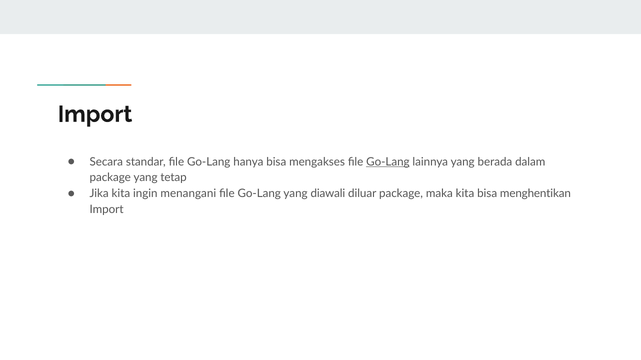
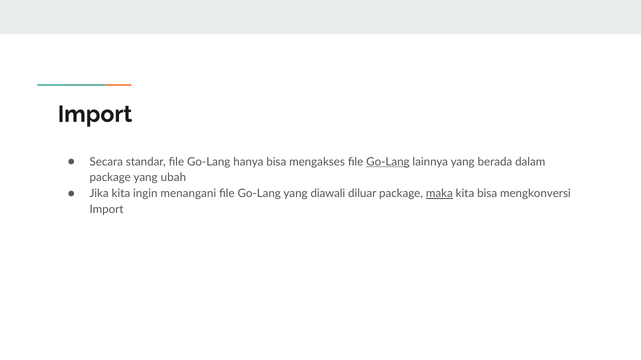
tetap: tetap -> ubah
maka underline: none -> present
menghentikan: menghentikan -> mengkonversi
